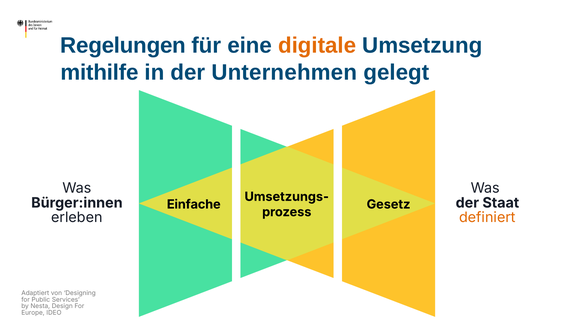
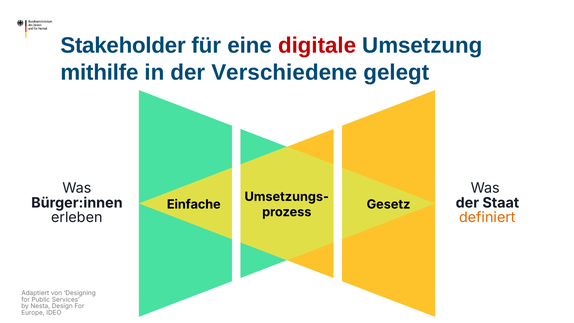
Regelungen: Regelungen -> Stakeholder
digitale colour: orange -> red
Unternehmen: Unternehmen -> Verschiedene
